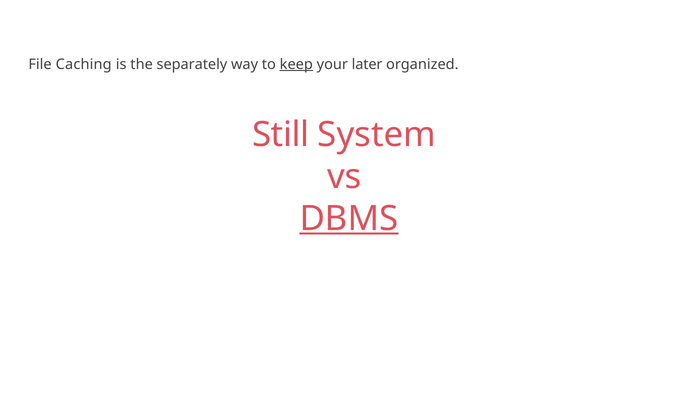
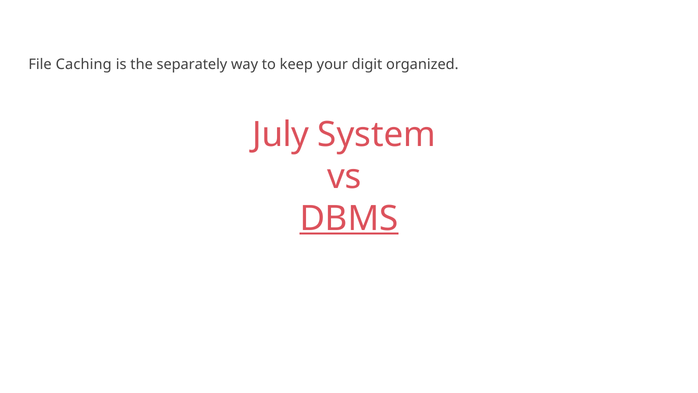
keep underline: present -> none
later: later -> digit
Still: Still -> July
